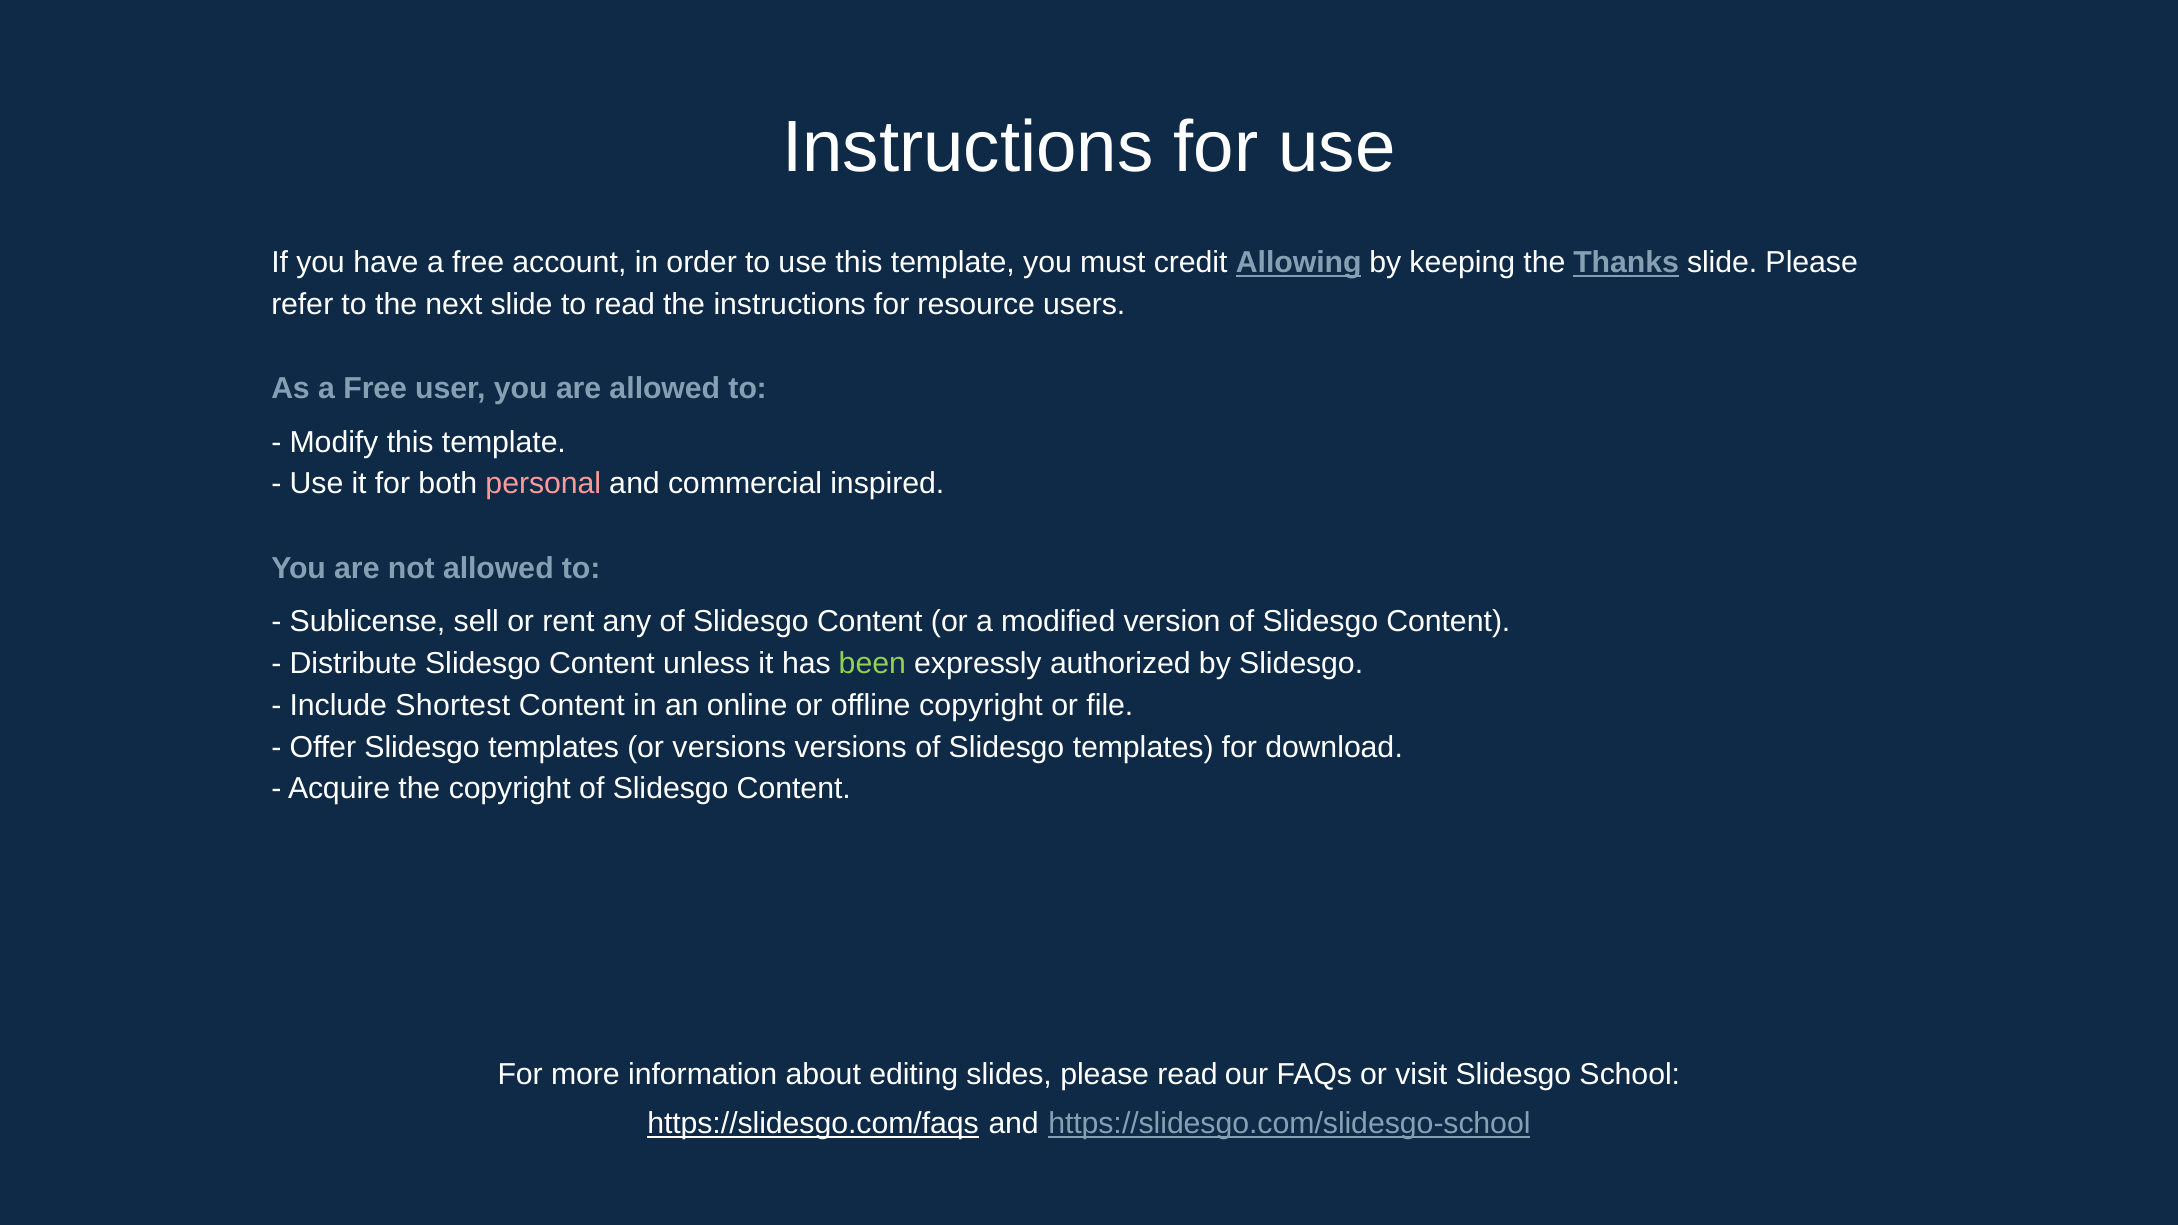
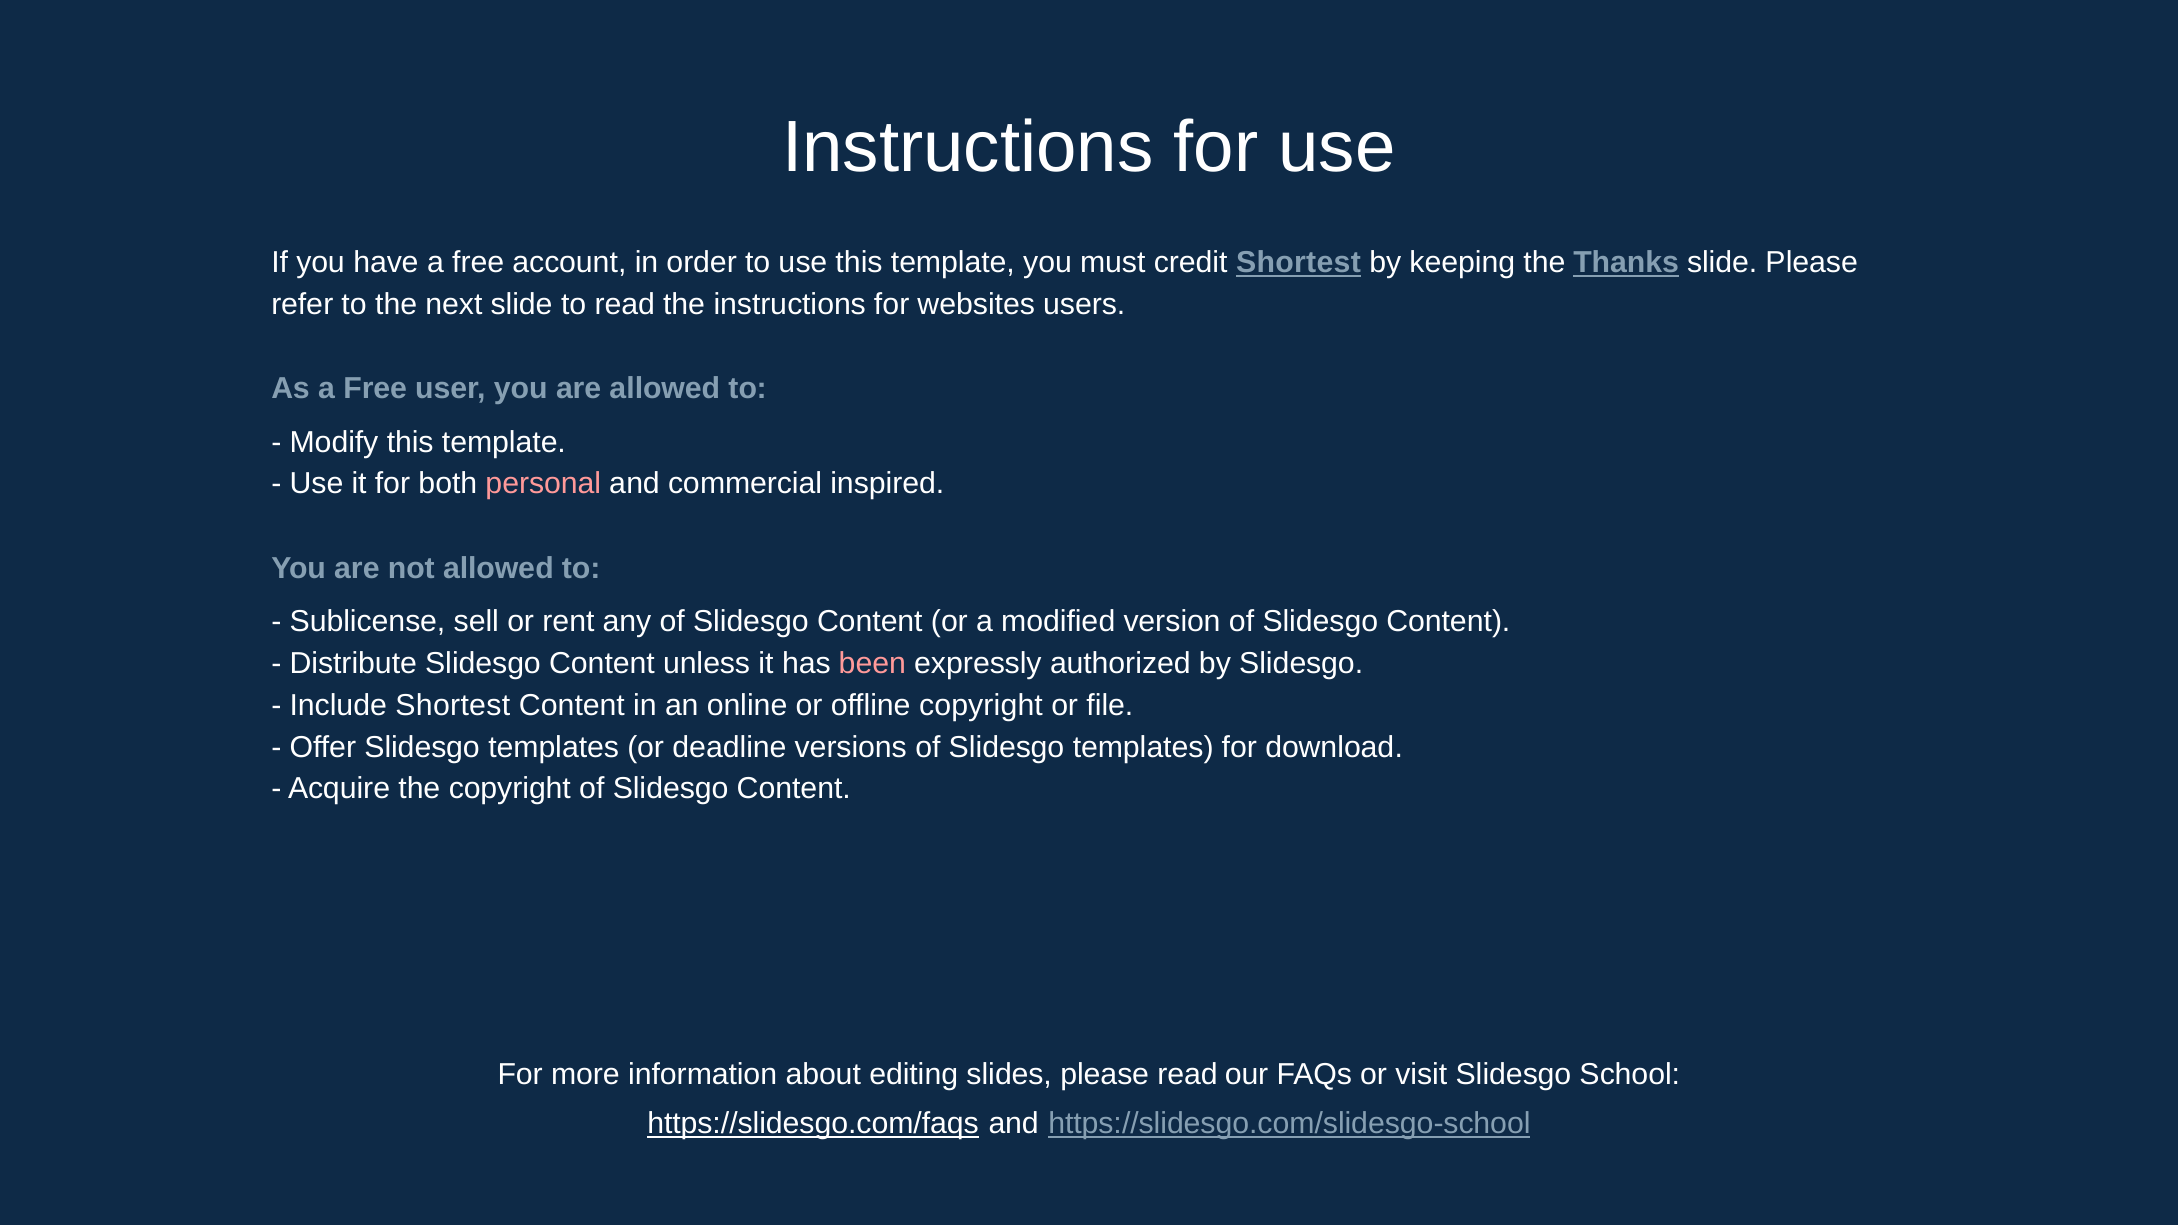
credit Allowing: Allowing -> Shortest
resource: resource -> websites
been colour: light green -> pink
or versions: versions -> deadline
